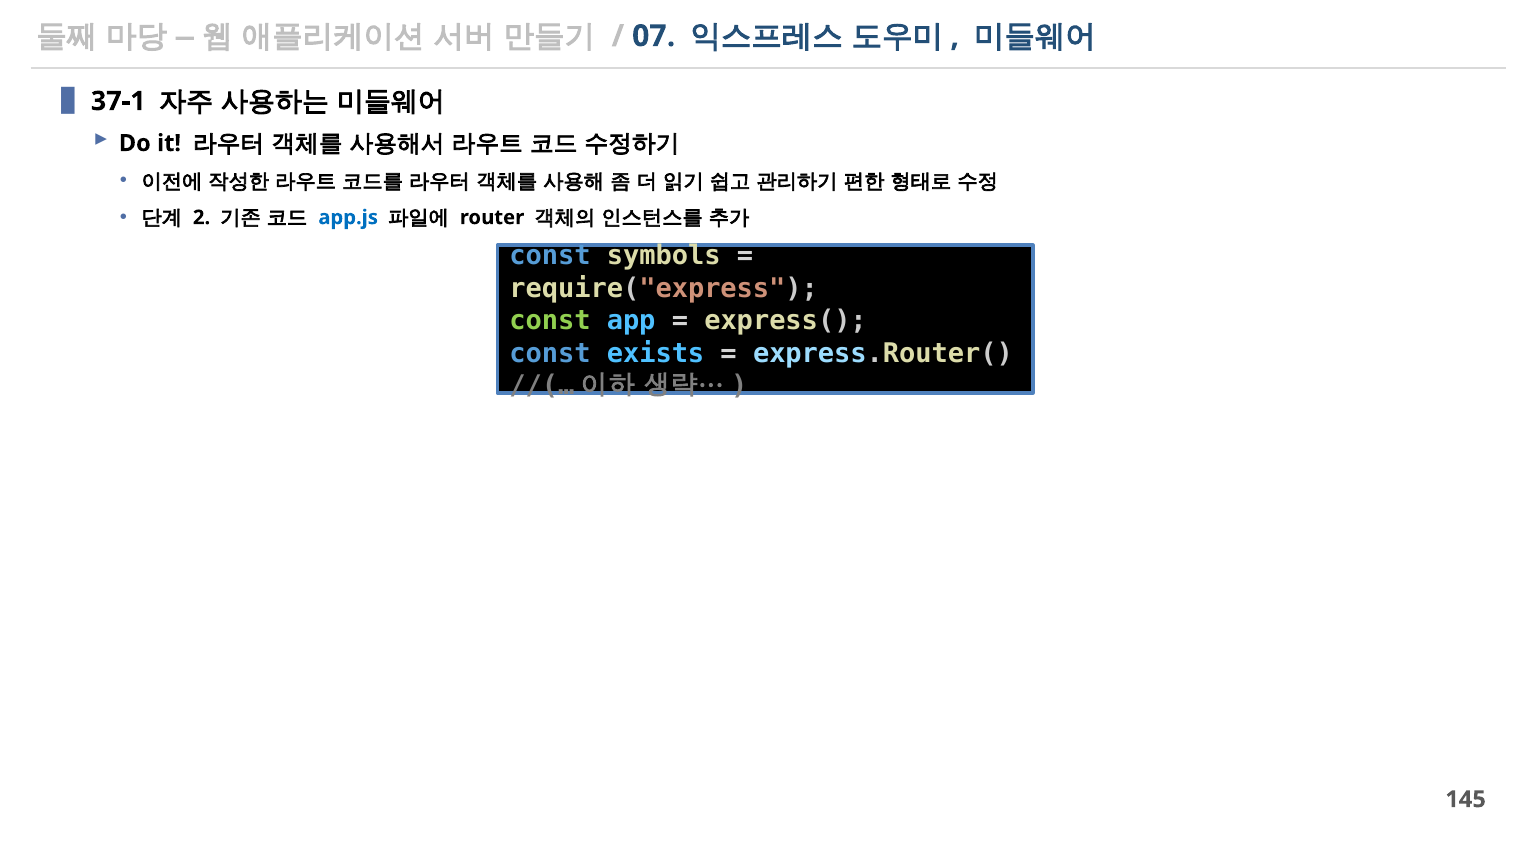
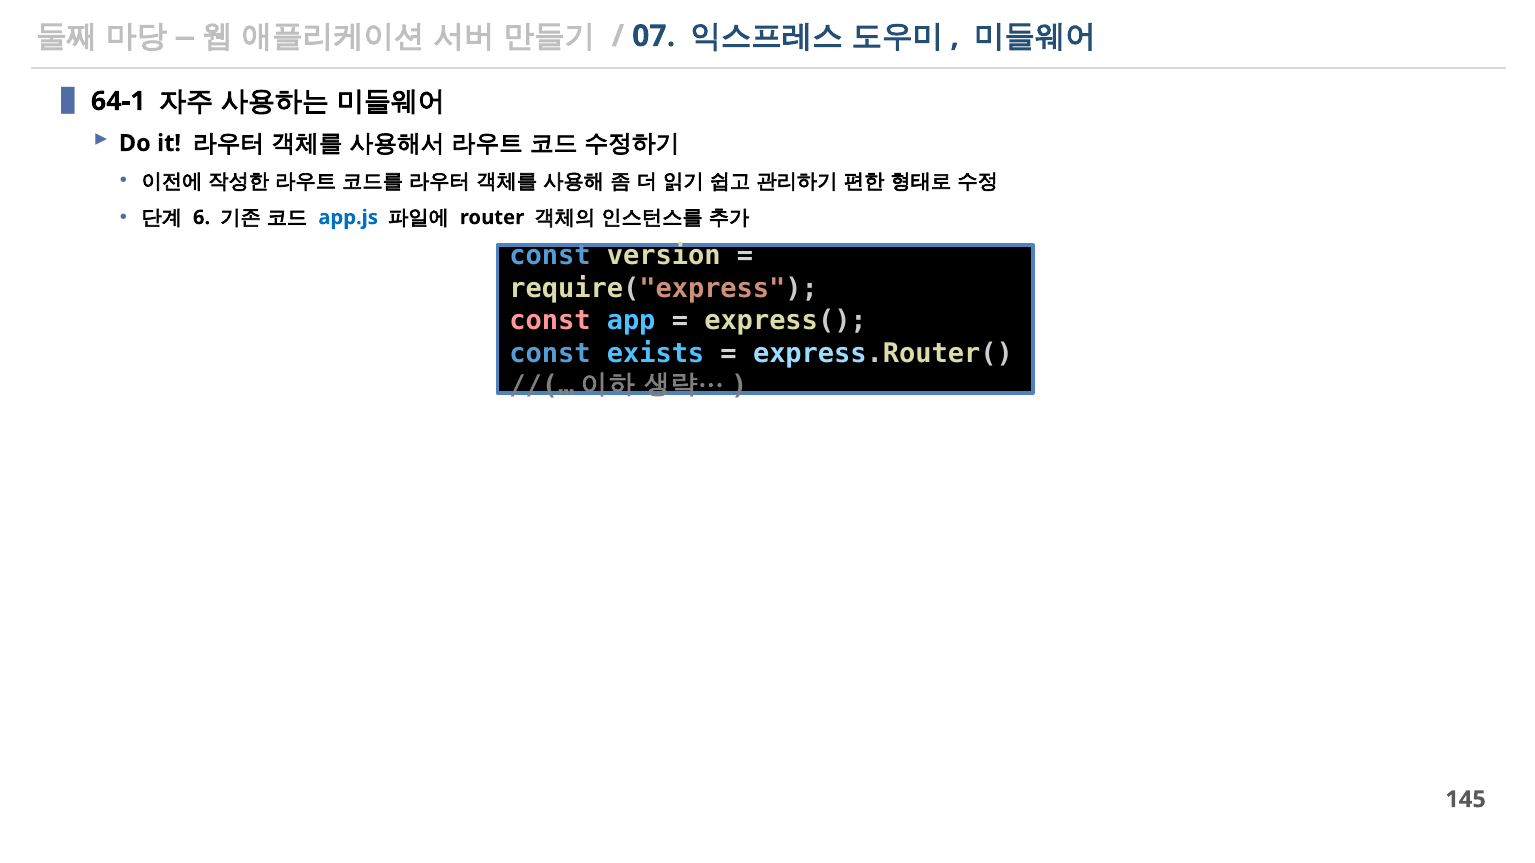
37-1: 37-1 -> 64-1
2: 2 -> 6
symbols: symbols -> version
const at (550, 321) colour: light green -> pink
